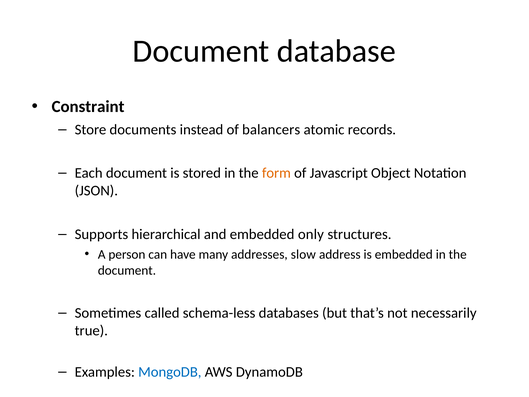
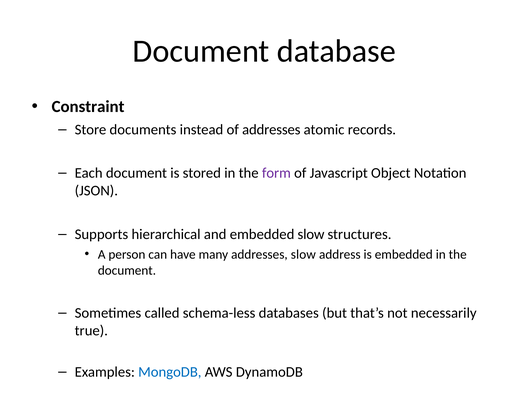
of balancers: balancers -> addresses
form colour: orange -> purple
embedded only: only -> slow
